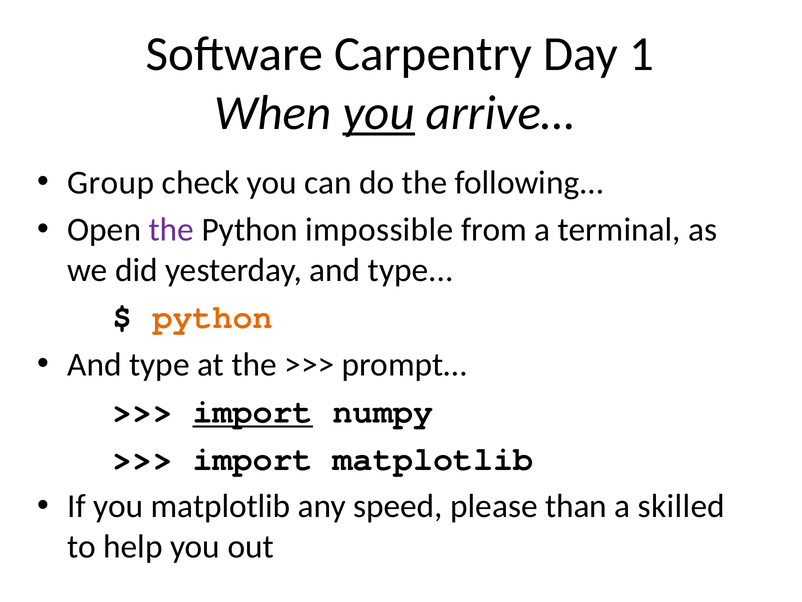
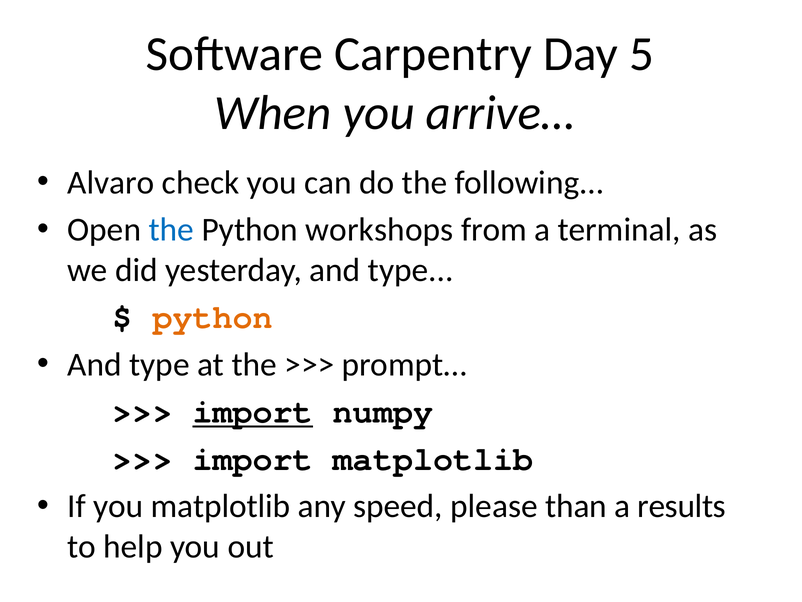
1: 1 -> 5
you at (379, 113) underline: present -> none
Group: Group -> Alvaro
the at (171, 230) colour: purple -> blue
impossible: impossible -> workshops
skilled: skilled -> results
